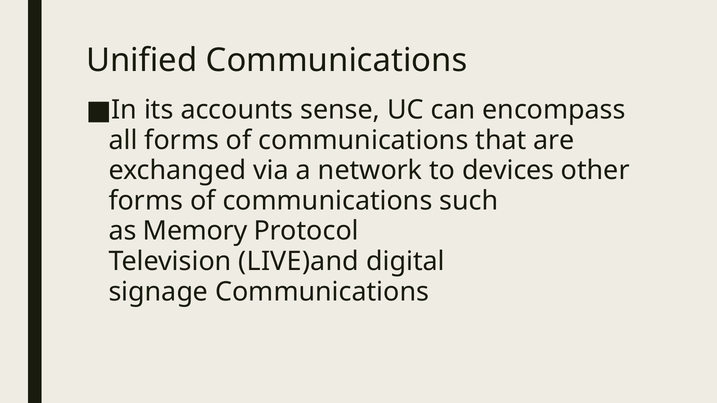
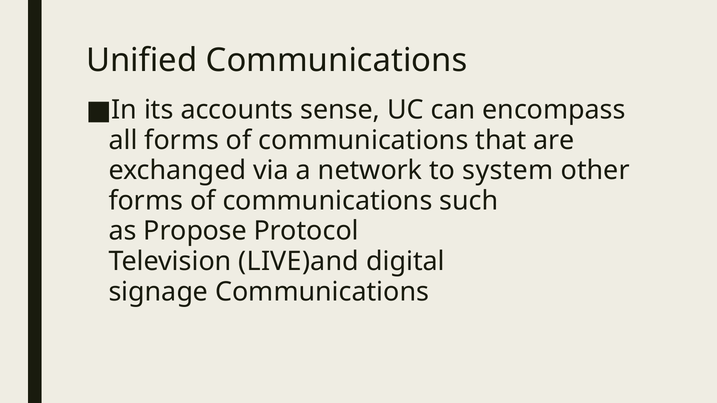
devices: devices -> system
Memory: Memory -> Propose
